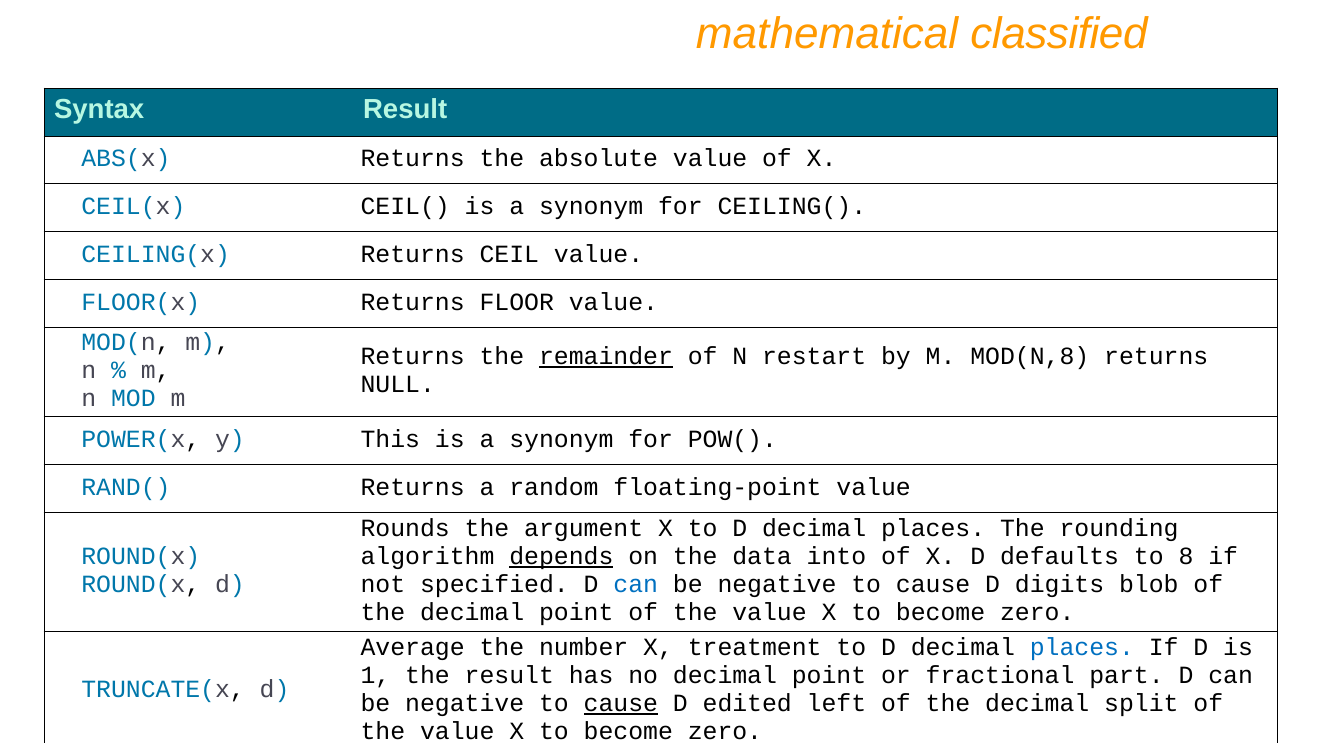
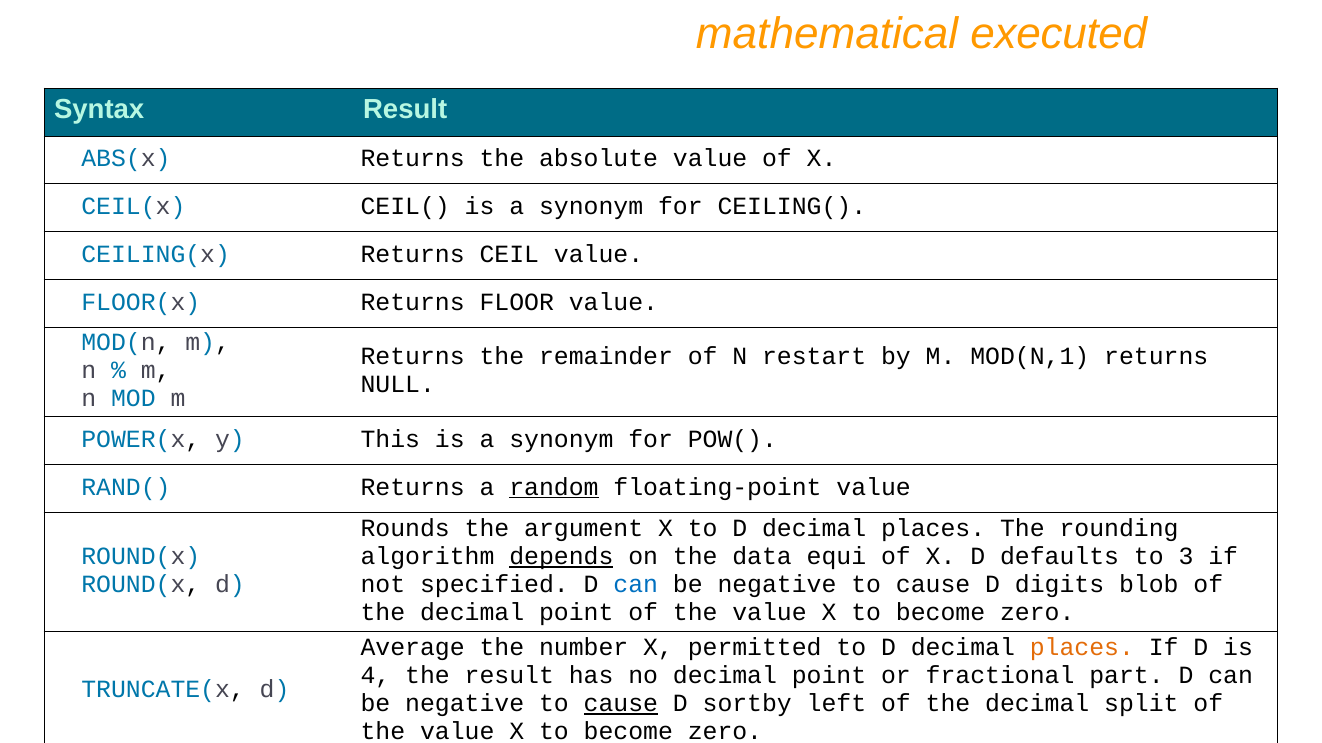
classified: classified -> executed
remainder underline: present -> none
MOD(N,8: MOD(N,8 -> MOD(N,1
random underline: none -> present
into: into -> equi
8: 8 -> 3
treatment: treatment -> permitted
places at (1082, 648) colour: blue -> orange
1: 1 -> 4
edited: edited -> sortby
